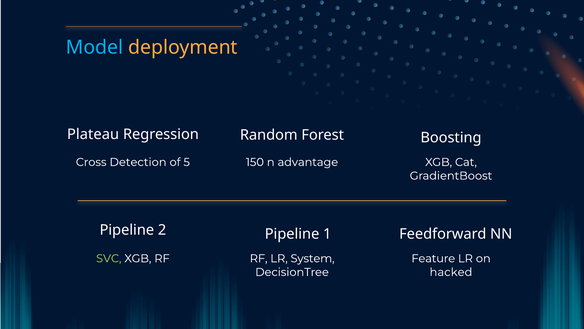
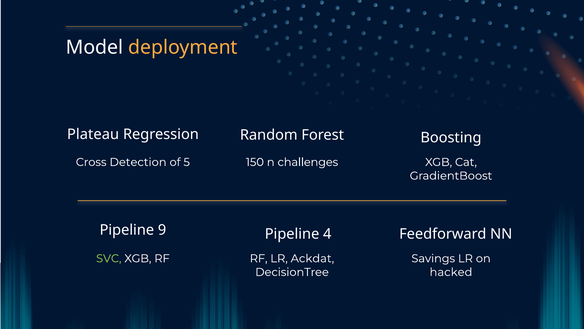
Model colour: light blue -> white
advantage: advantage -> challenges
2: 2 -> 9
1: 1 -> 4
System: System -> Ackdat
Feature: Feature -> Savings
